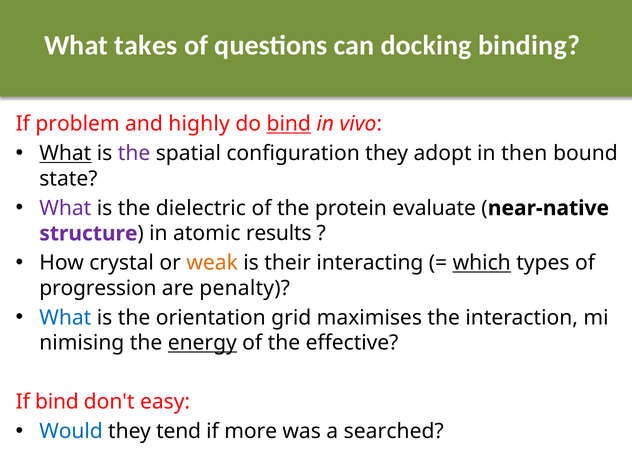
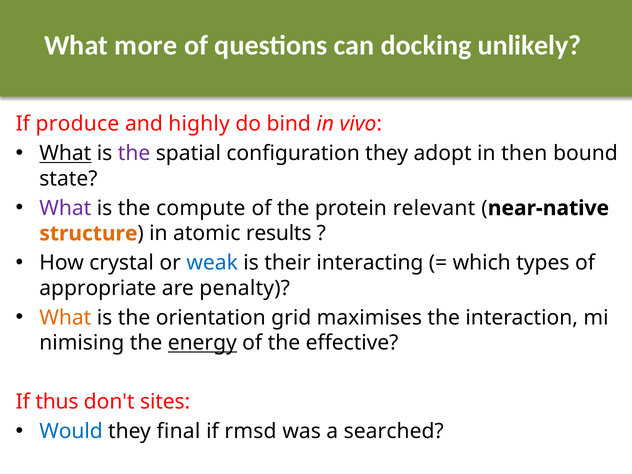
takes: takes -> more
binding: binding -> unlikely
problem: problem -> produce
bind at (289, 124) underline: present -> none
dielectric: dielectric -> compute
evaluate: evaluate -> relevant
structure colour: purple -> orange
weak colour: orange -> blue
which underline: present -> none
progression: progression -> appropriate
What at (65, 318) colour: blue -> orange
If bind: bind -> thus
easy: easy -> sites
tend: tend -> final
more: more -> rmsd
